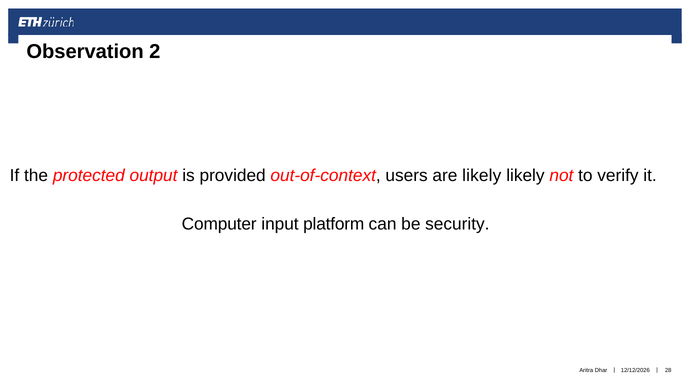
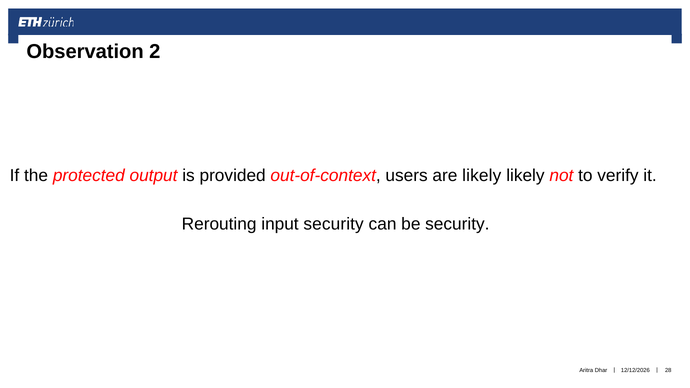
Computer: Computer -> Rerouting
input platform: platform -> security
